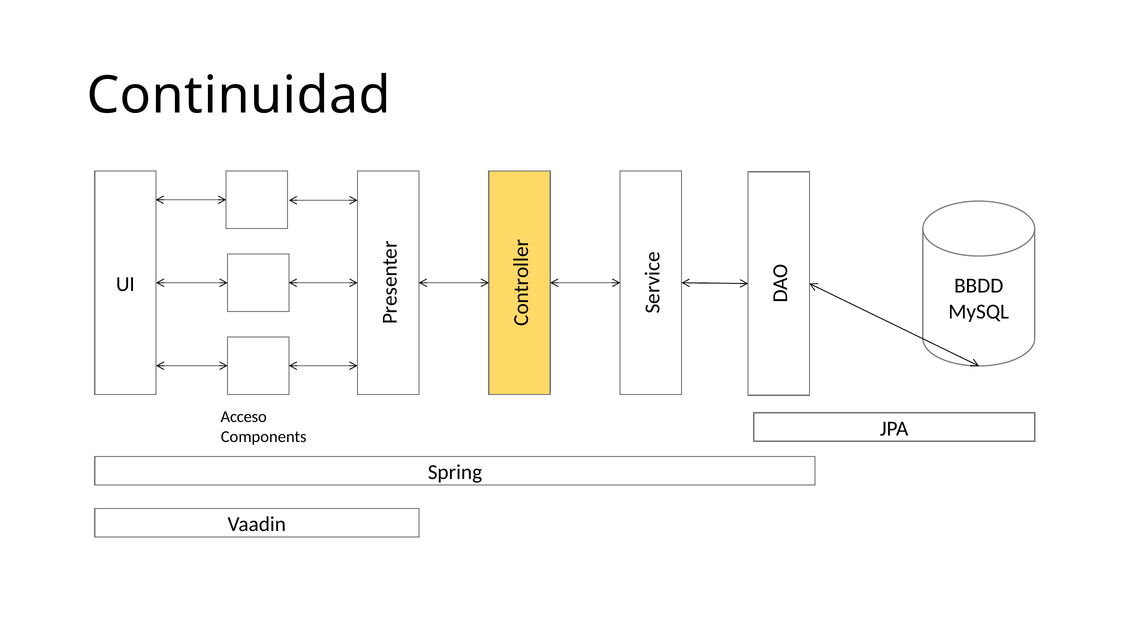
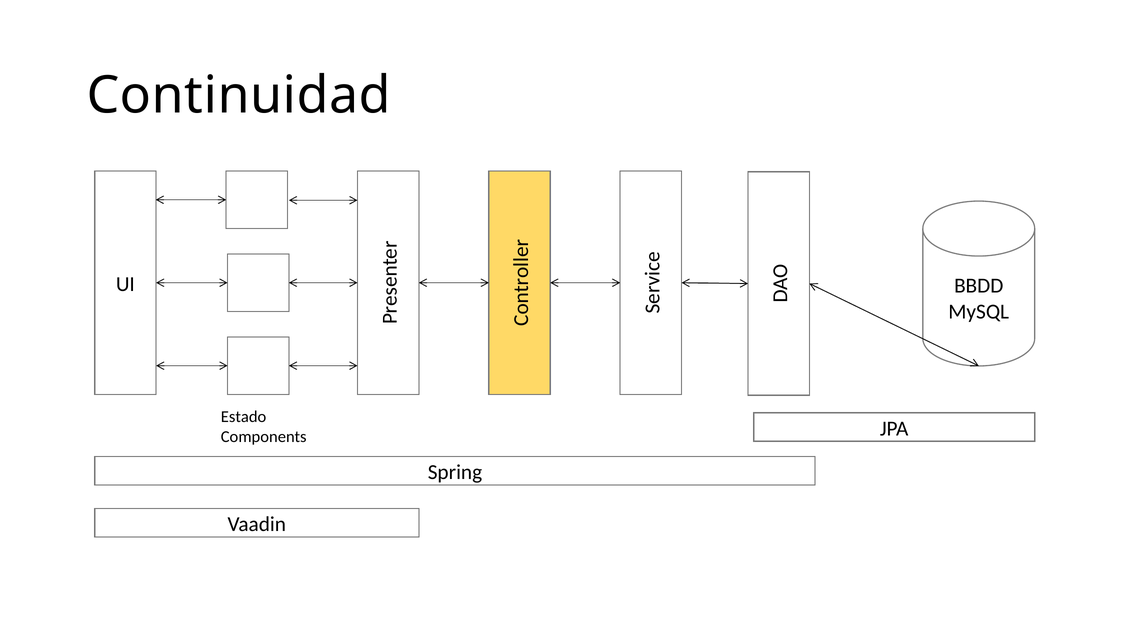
Acceso: Acceso -> Estado
